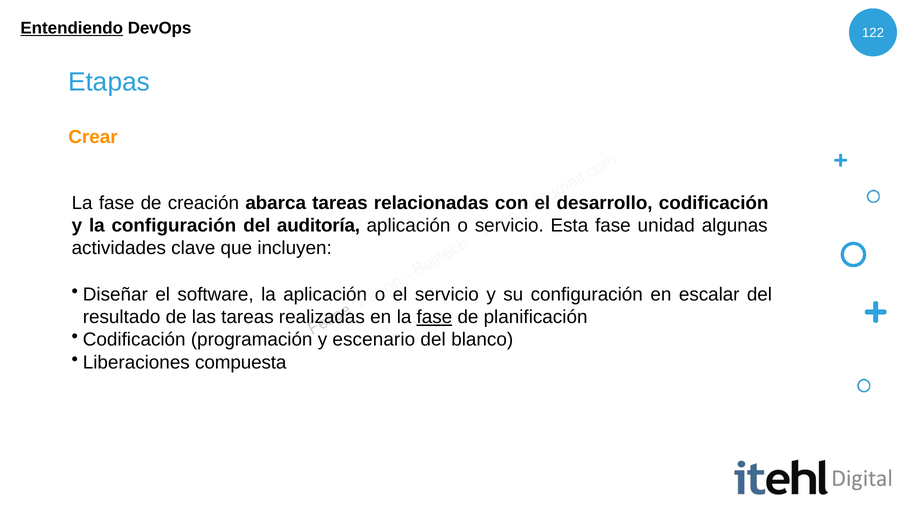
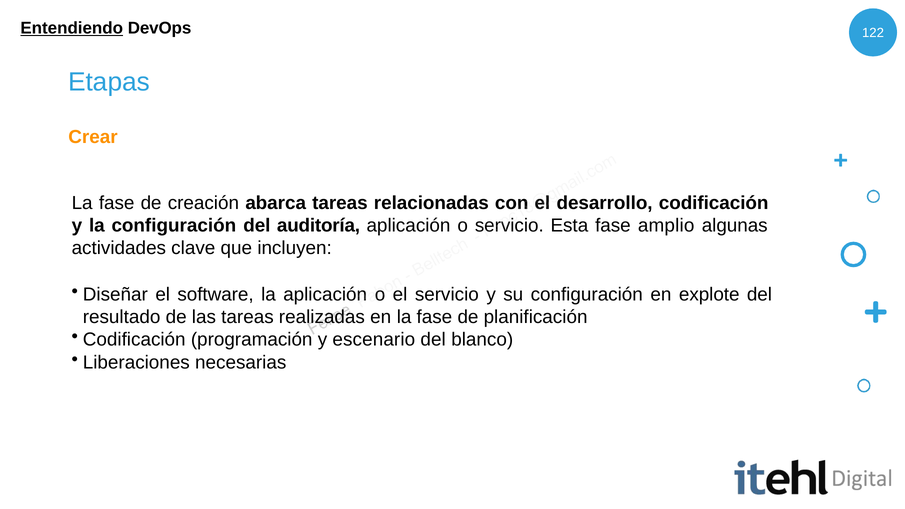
unidad: unidad -> amplio
escalar: escalar -> explote
fase at (434, 317) underline: present -> none
compuesta: compuesta -> necesarias
